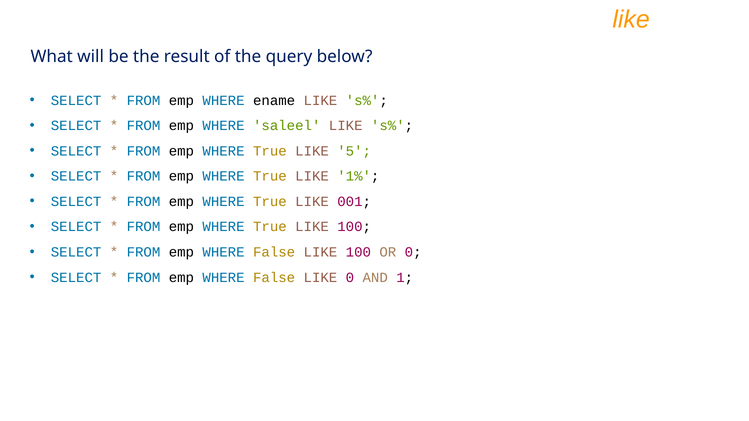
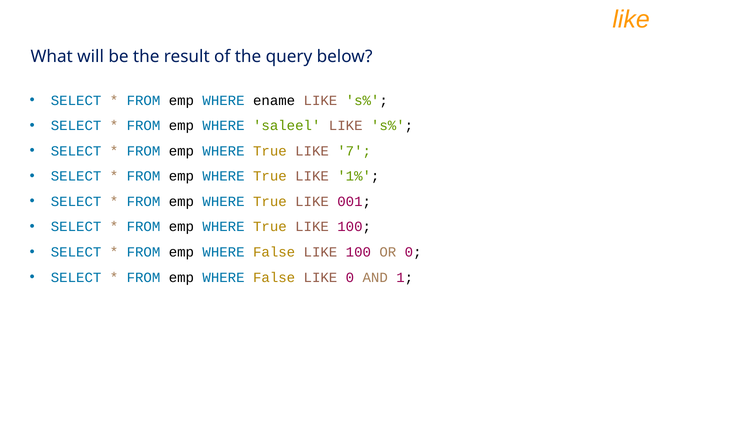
5: 5 -> 7
